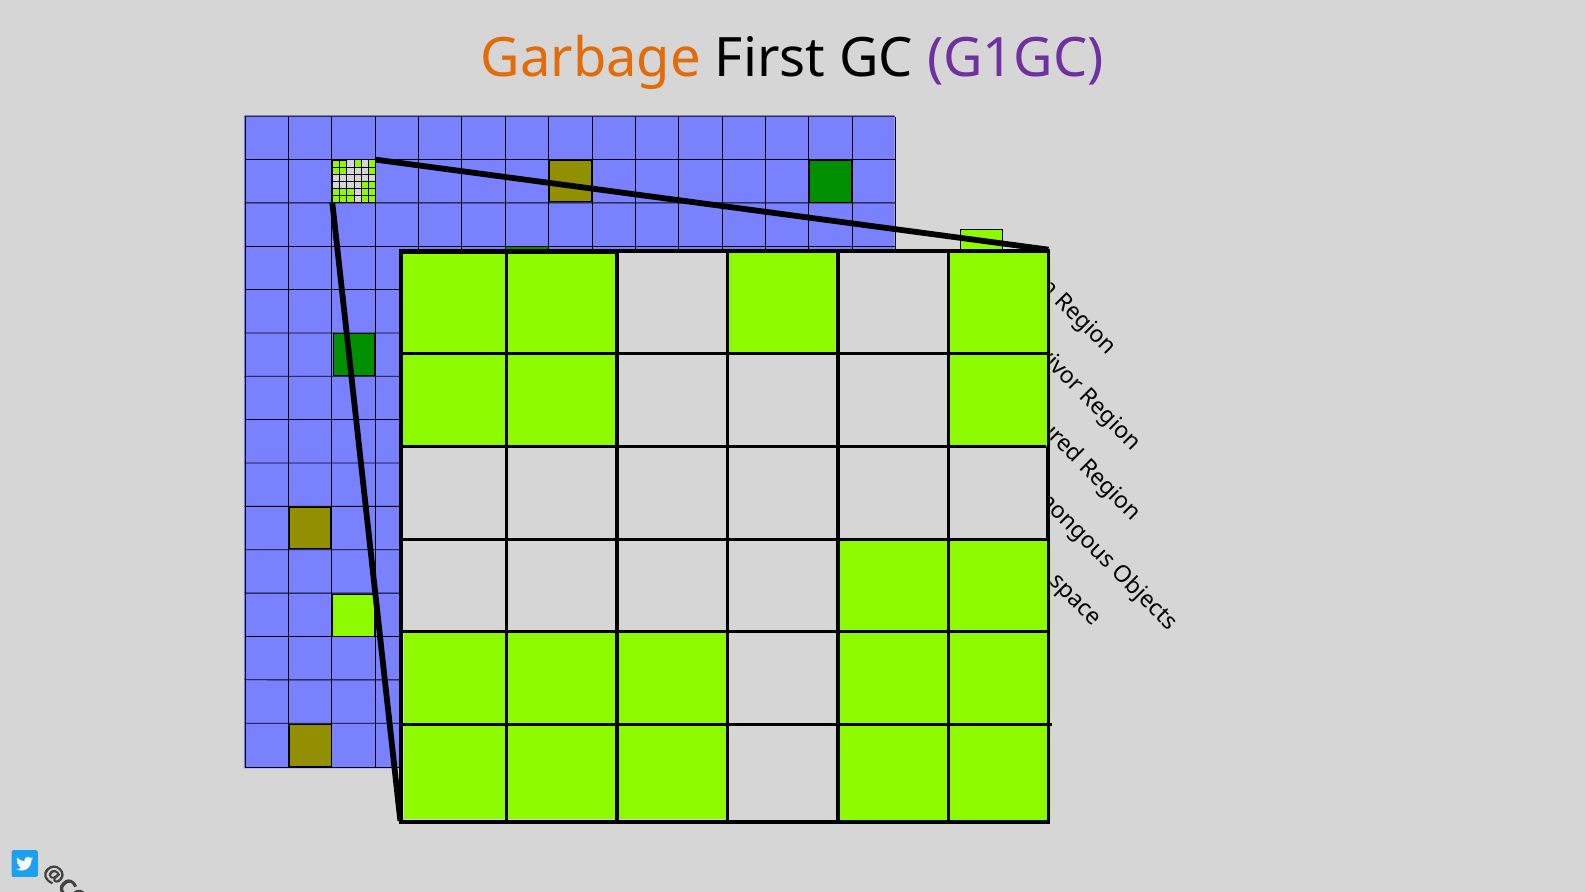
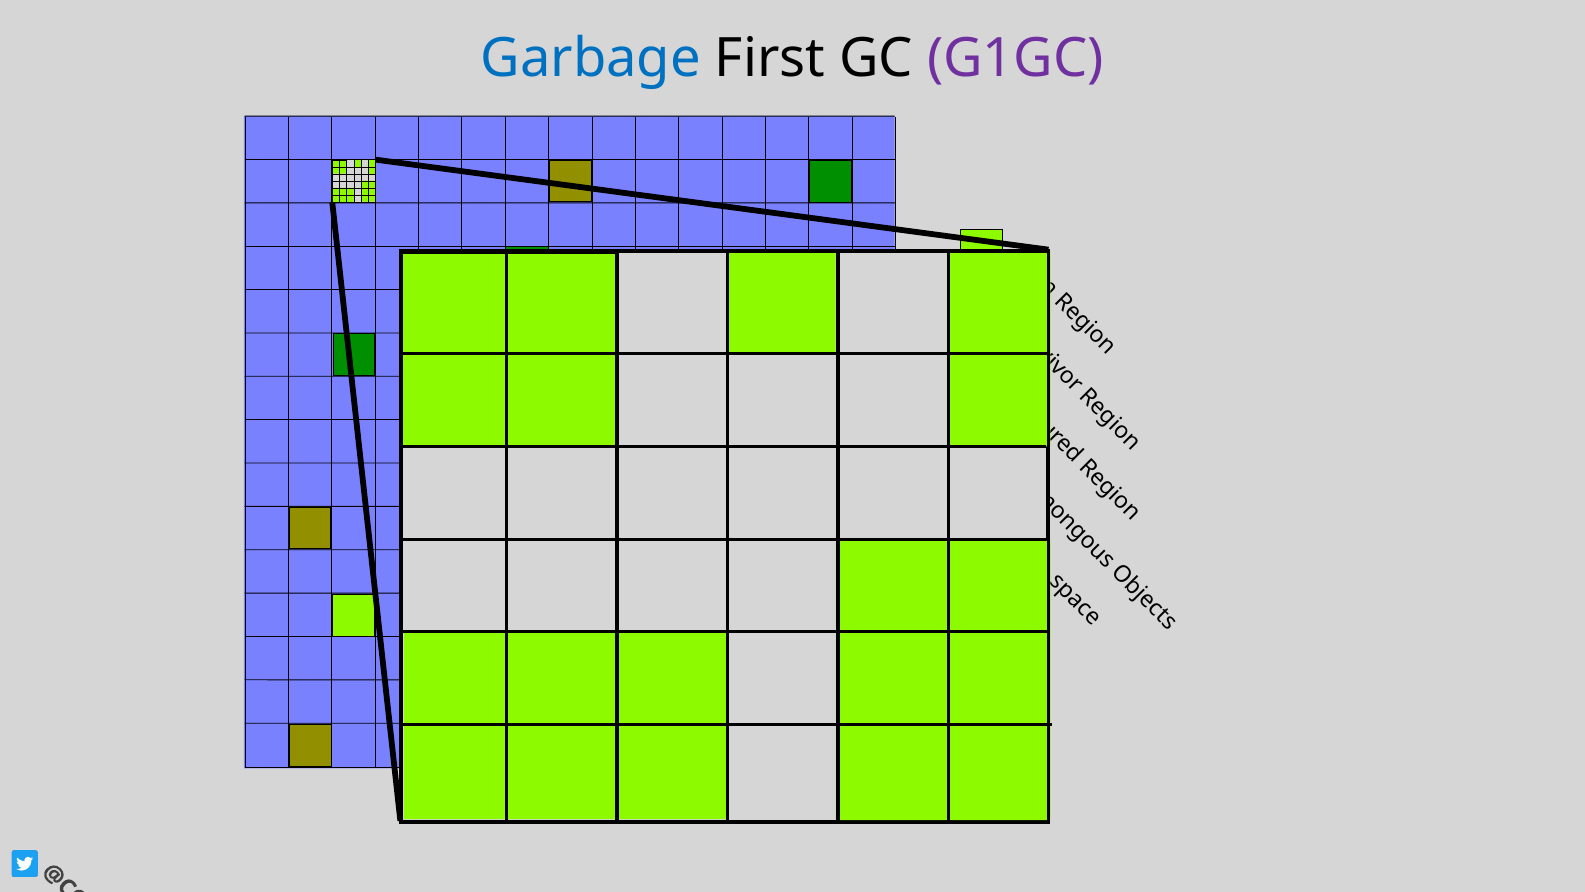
Garbage colour: orange -> blue
